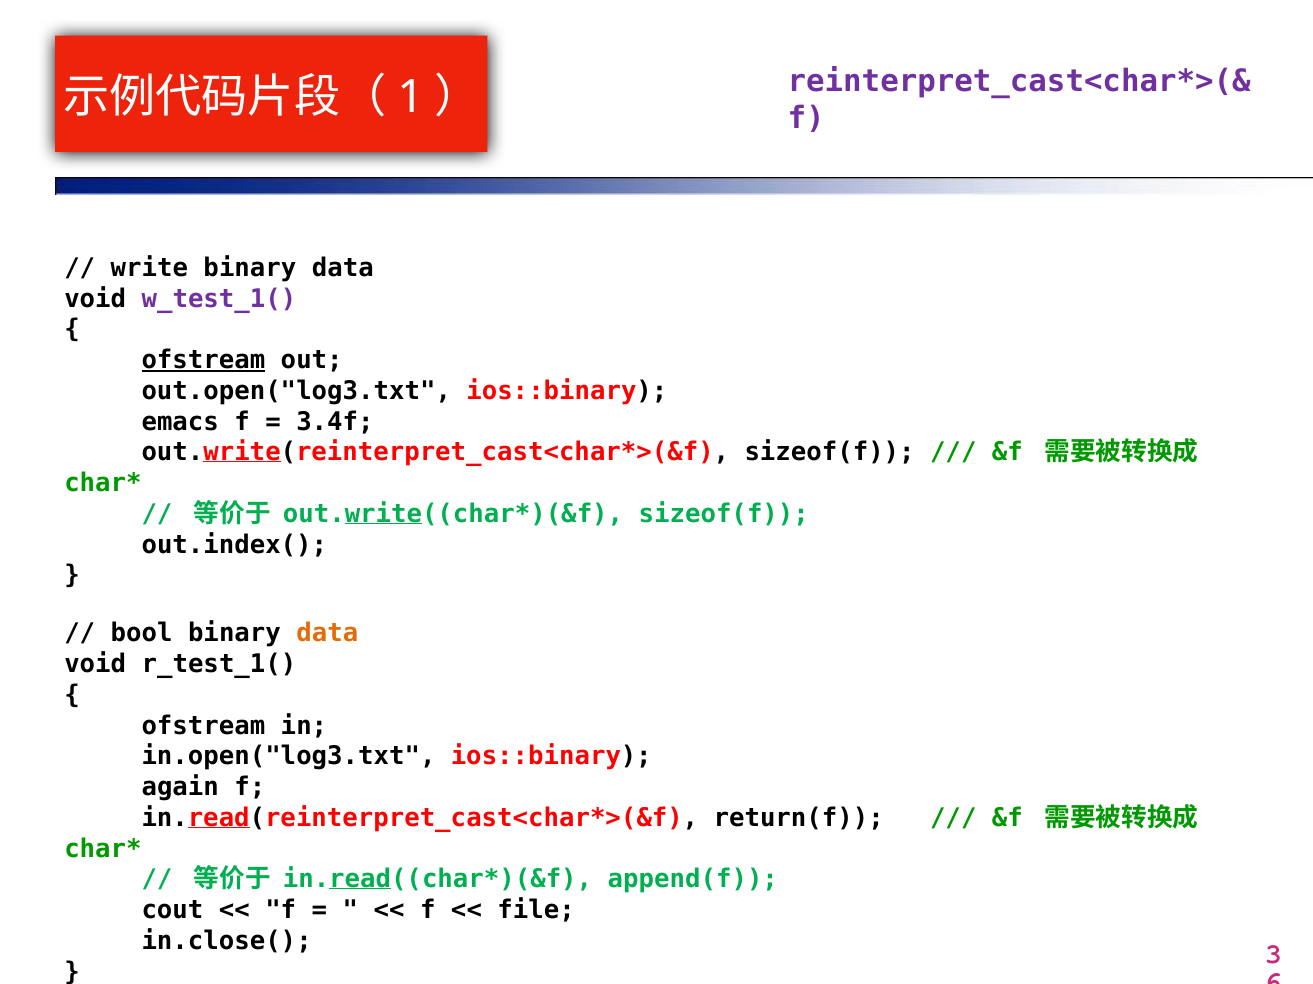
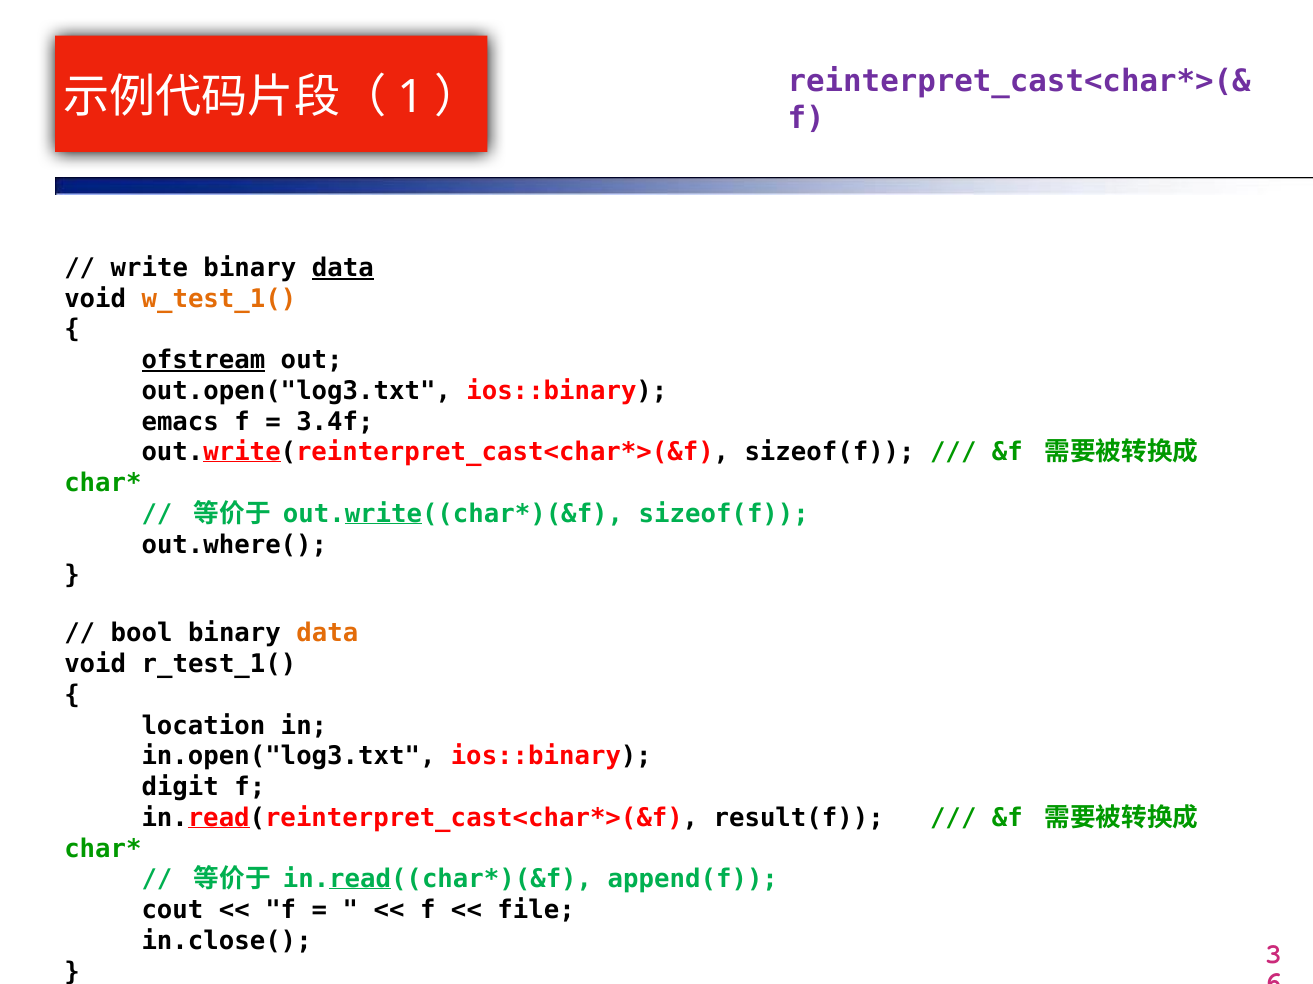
data at (343, 268) underline: none -> present
w_test_1( colour: purple -> orange
out.index(: out.index( -> out.where(
ofstream at (203, 726): ofstream -> location
again: again -> digit
return(f: return(f -> result(f
